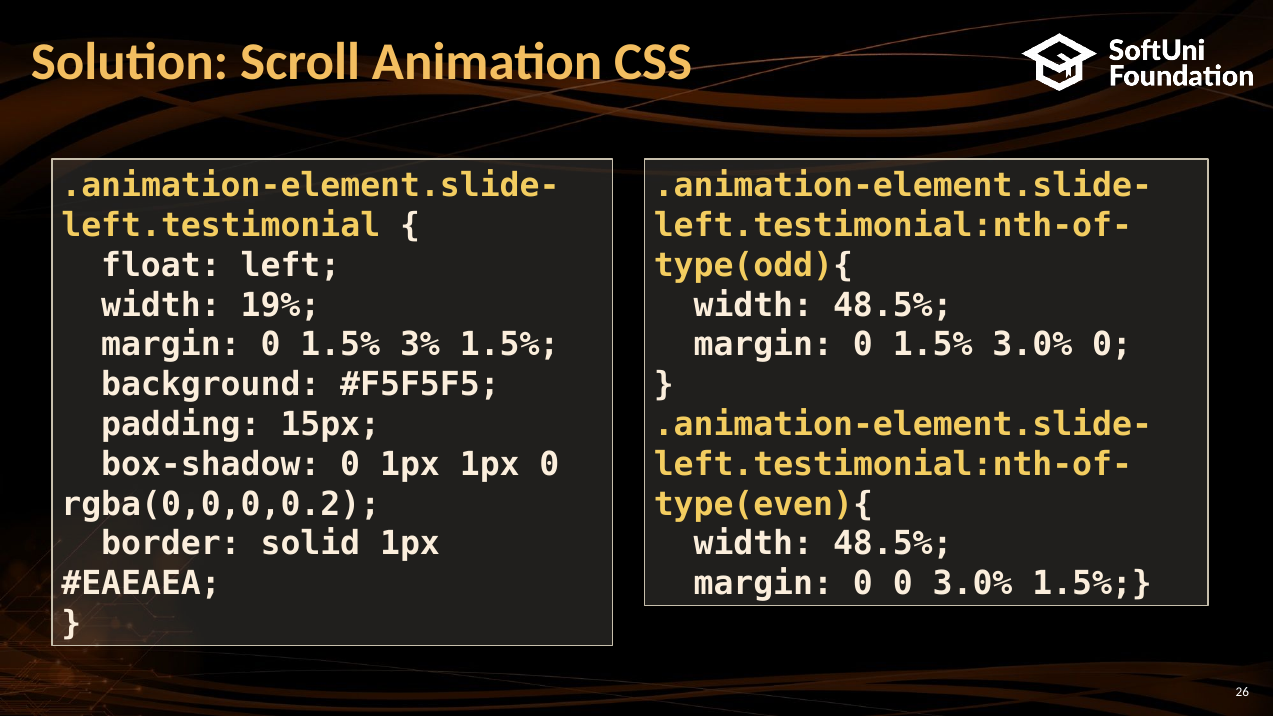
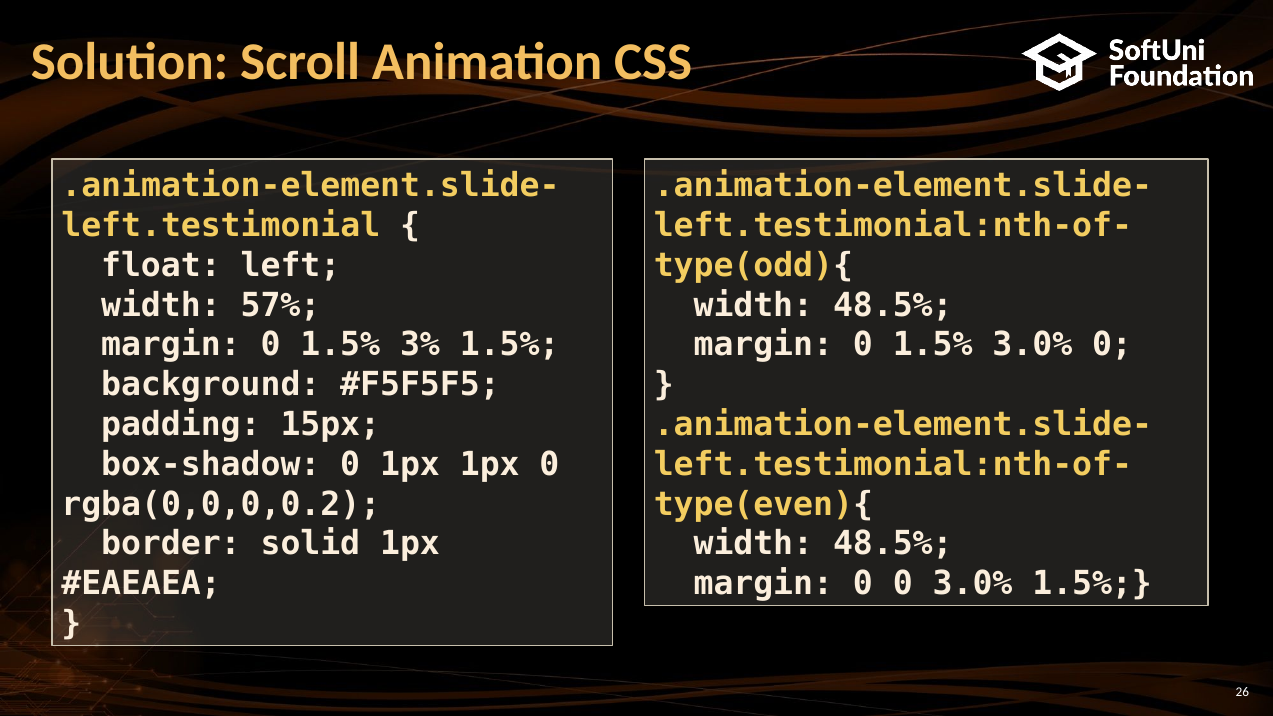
19%: 19% -> 57%
